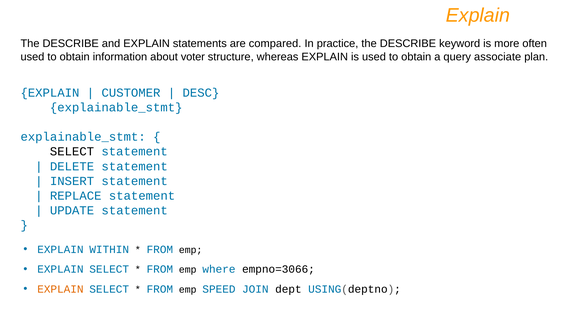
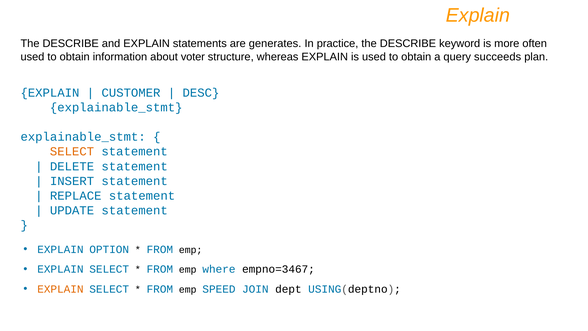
compared: compared -> generates
associate: associate -> succeeds
SELECT at (72, 152) colour: black -> orange
WITHIN: WITHIN -> OPTION
empno=3066: empno=3066 -> empno=3467
